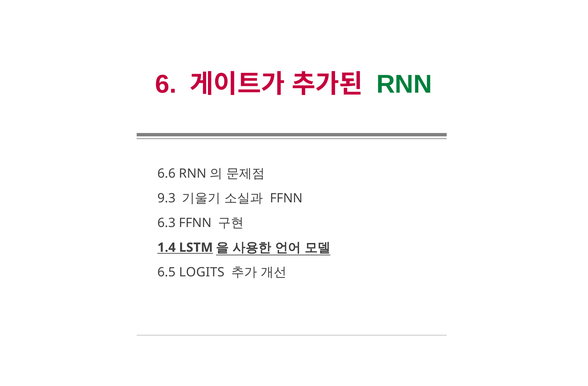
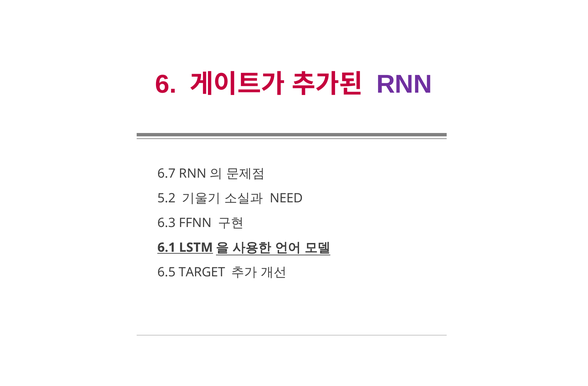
RNN colour: green -> purple
6.6: 6.6 -> 6.7
9.3: 9.3 -> 5.2
FFNN at (286, 198): FFNN -> NEED
1.4: 1.4 -> 6.1
LOGITS: LOGITS -> TARGET
